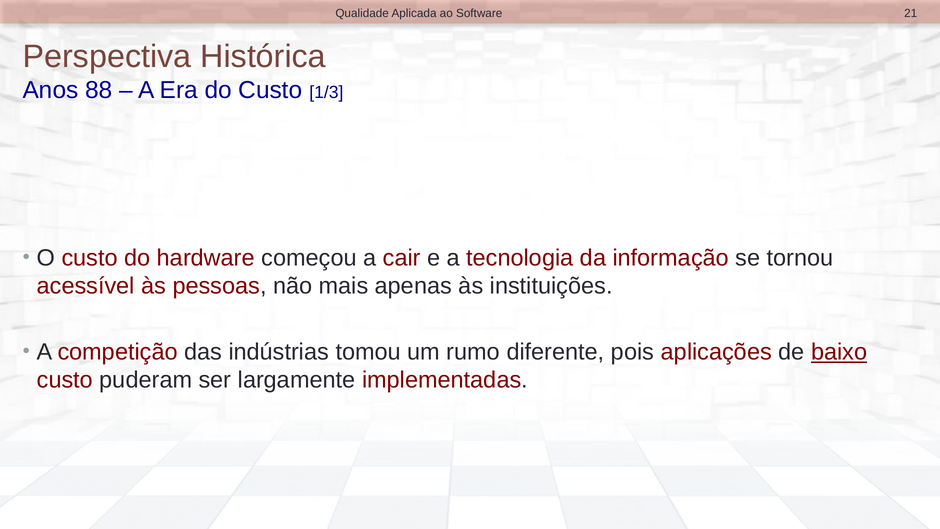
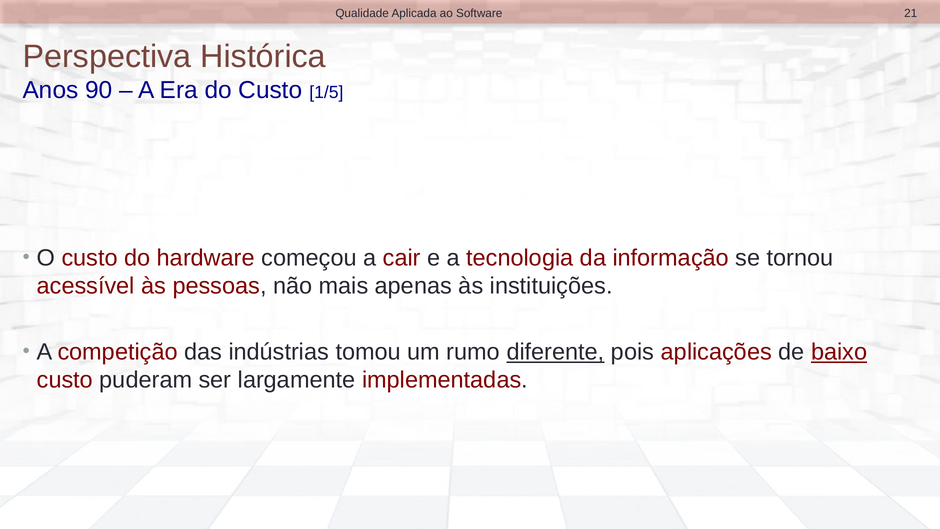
88: 88 -> 90
1/3: 1/3 -> 1/5
diferente underline: none -> present
